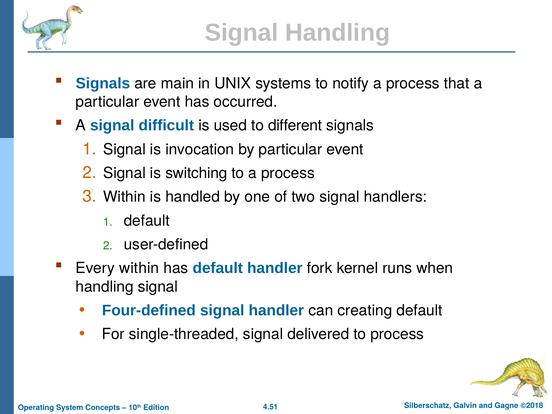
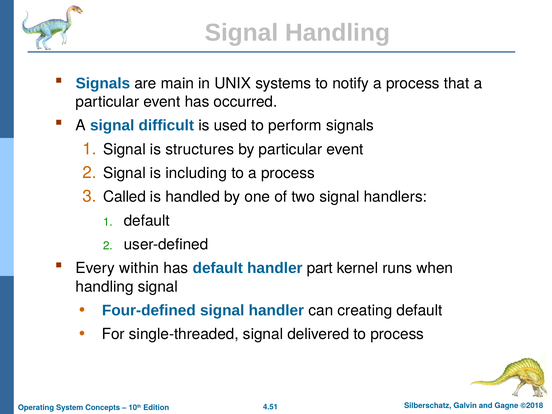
different: different -> perform
invocation: invocation -> structures
switching: switching -> including
Within at (124, 197): Within -> Called
fork: fork -> part
